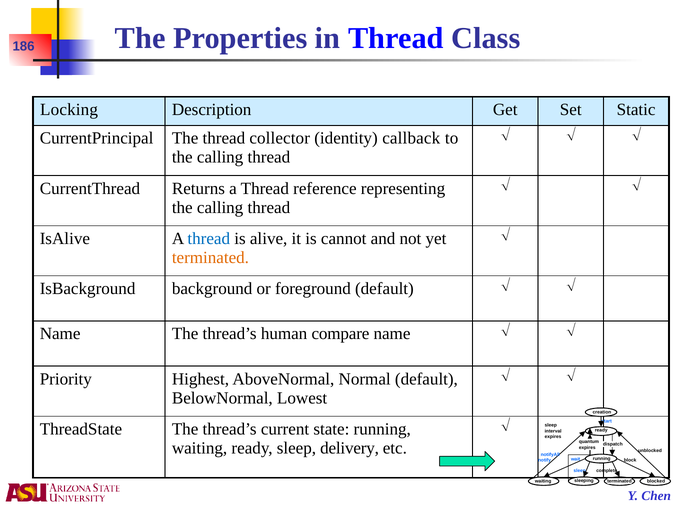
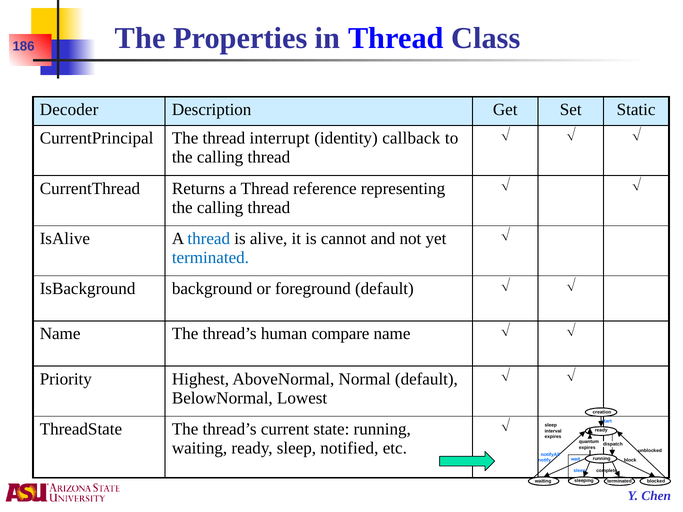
Locking: Locking -> Decoder
collector: collector -> interrupt
terminated at (210, 258) colour: orange -> blue
delivery: delivery -> notified
